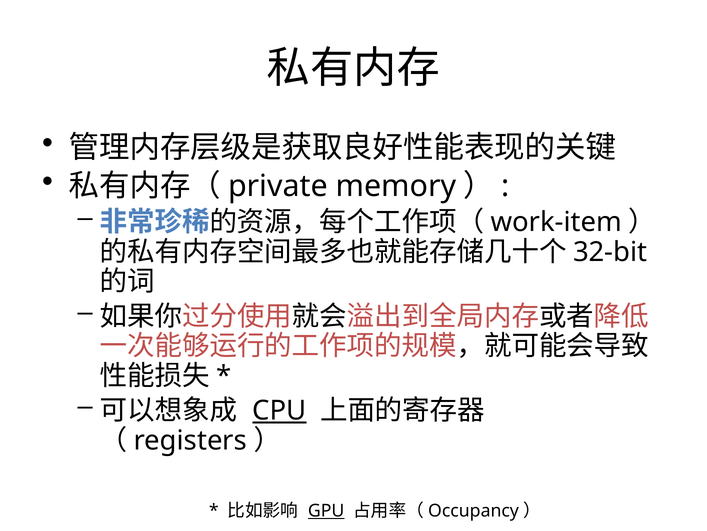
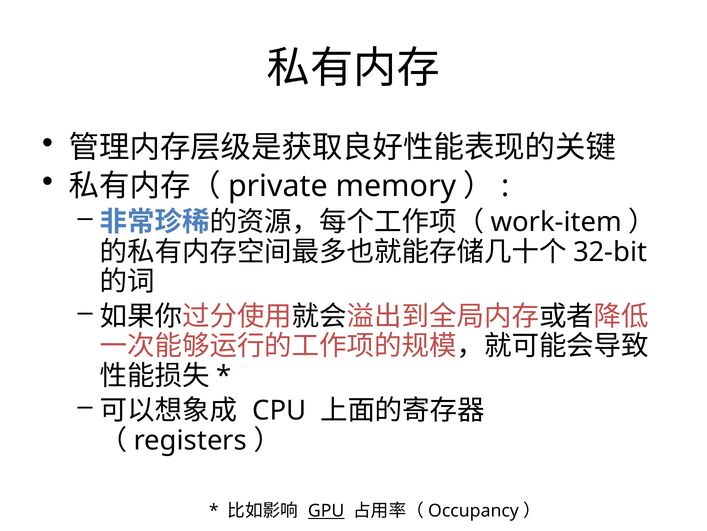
CPU underline: present -> none
